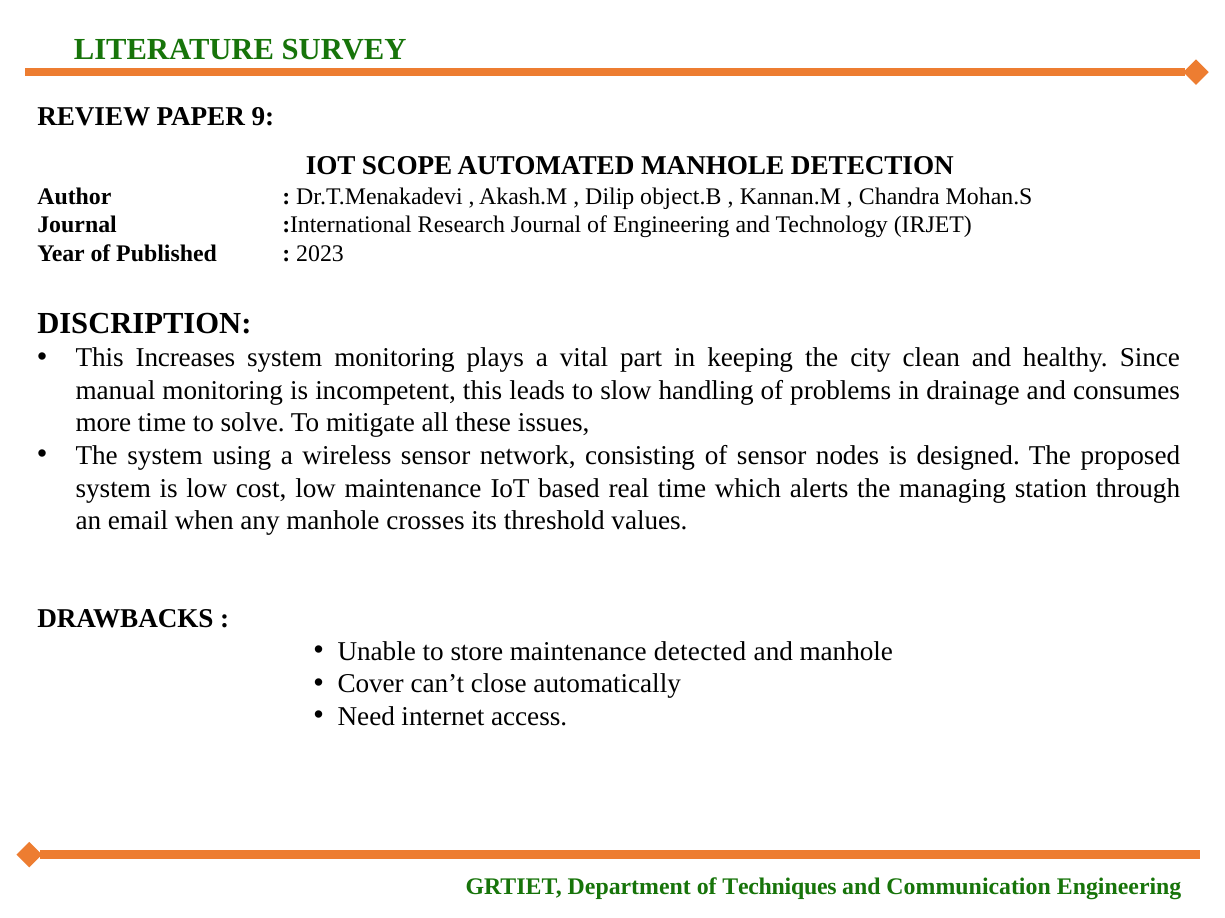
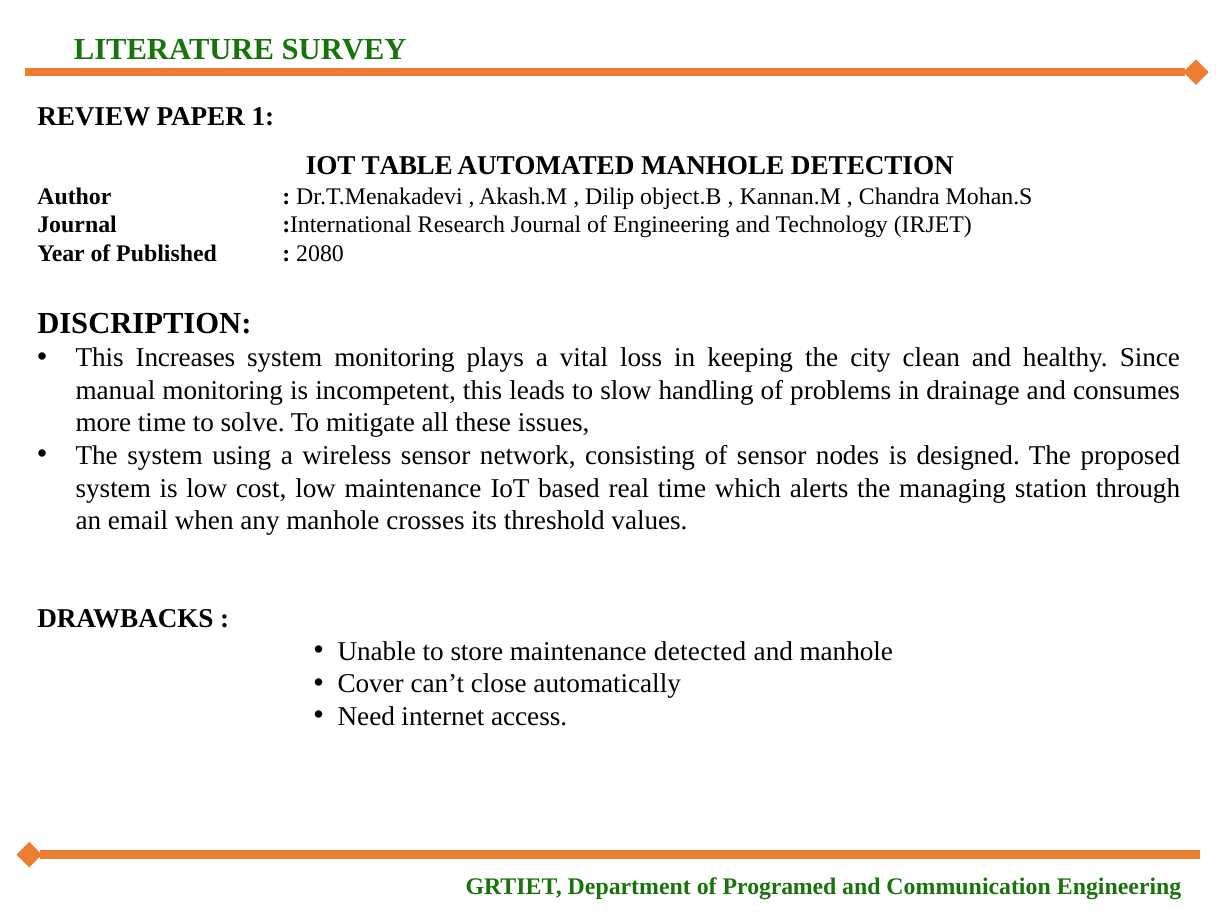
9: 9 -> 1
SCOPE: SCOPE -> TABLE
2023: 2023 -> 2080
part: part -> loss
Techniques: Techniques -> Programed
